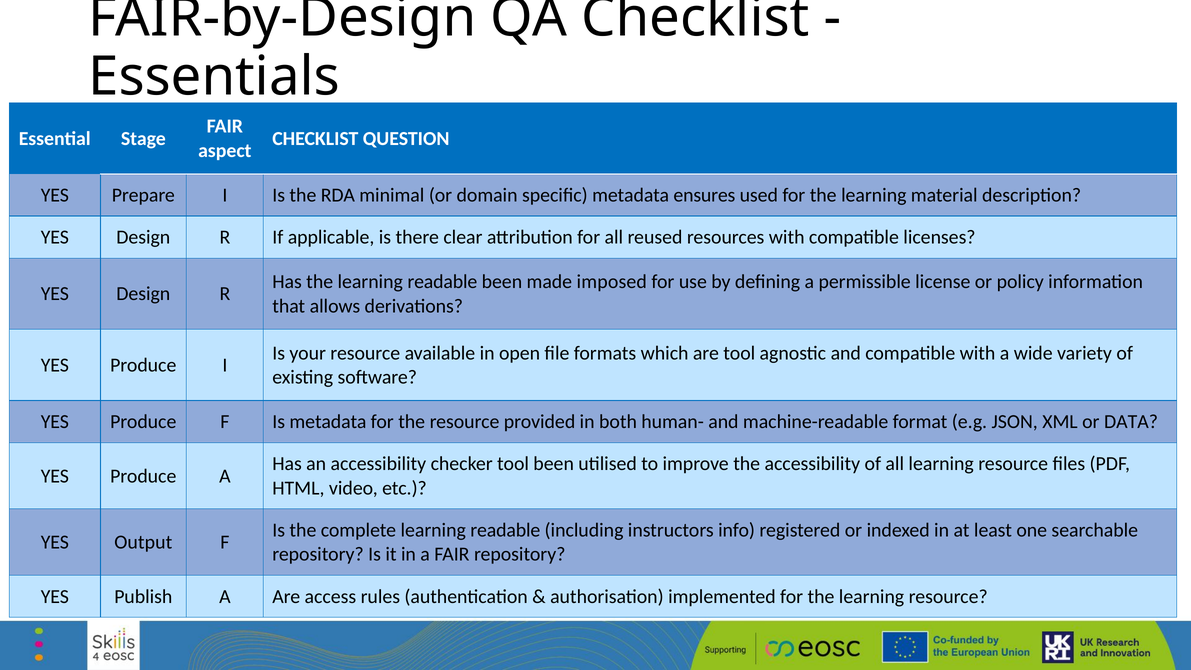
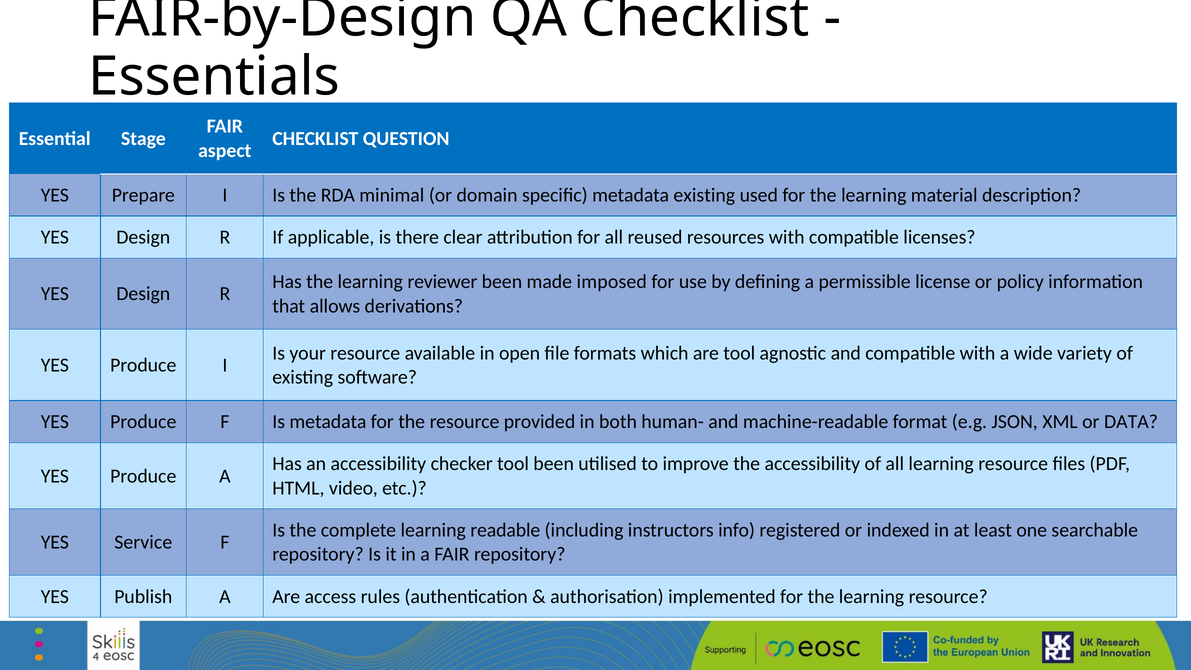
metadata ensures: ensures -> existing
the learning readable: readable -> reviewer
Output: Output -> Service
